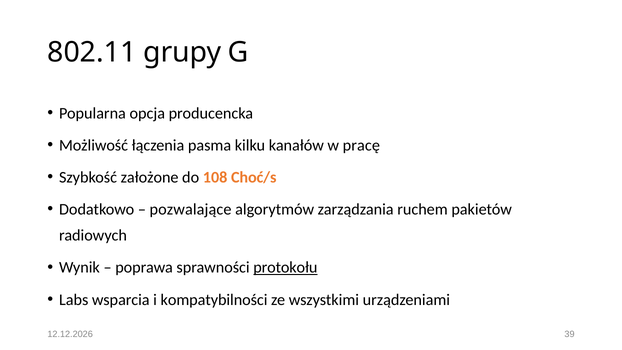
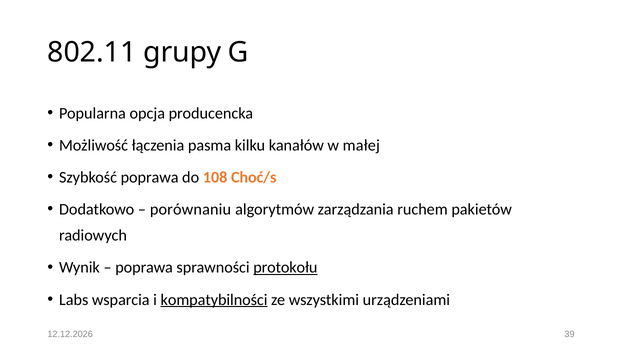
pracę: pracę -> małej
Szybkość założone: założone -> poprawa
pozwalające: pozwalające -> porównaniu
kompatybilności underline: none -> present
